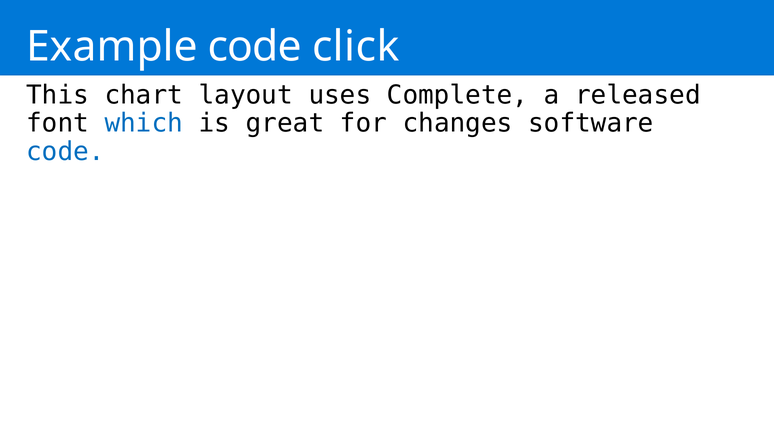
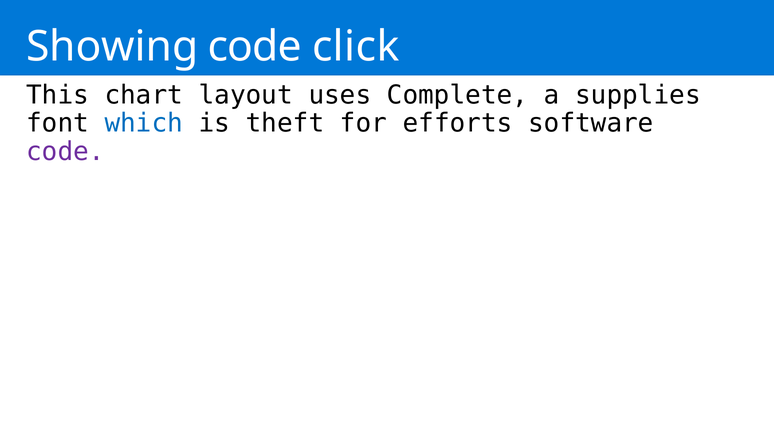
Example: Example -> Showing
released: released -> supplies
great: great -> theft
changes: changes -> efforts
code at (65, 152) colour: blue -> purple
